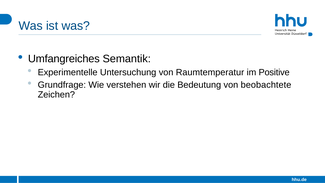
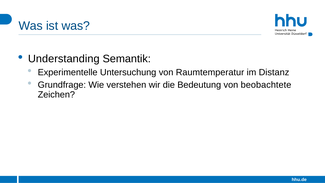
Umfangreiches: Umfangreiches -> Understanding
Positive: Positive -> Distanz
